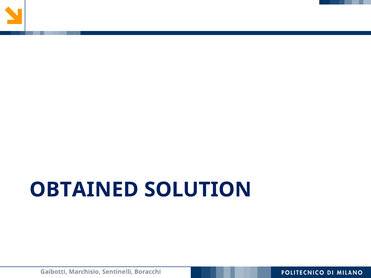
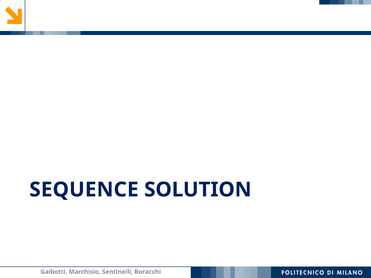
OBTAINED: OBTAINED -> SEQUENCE
